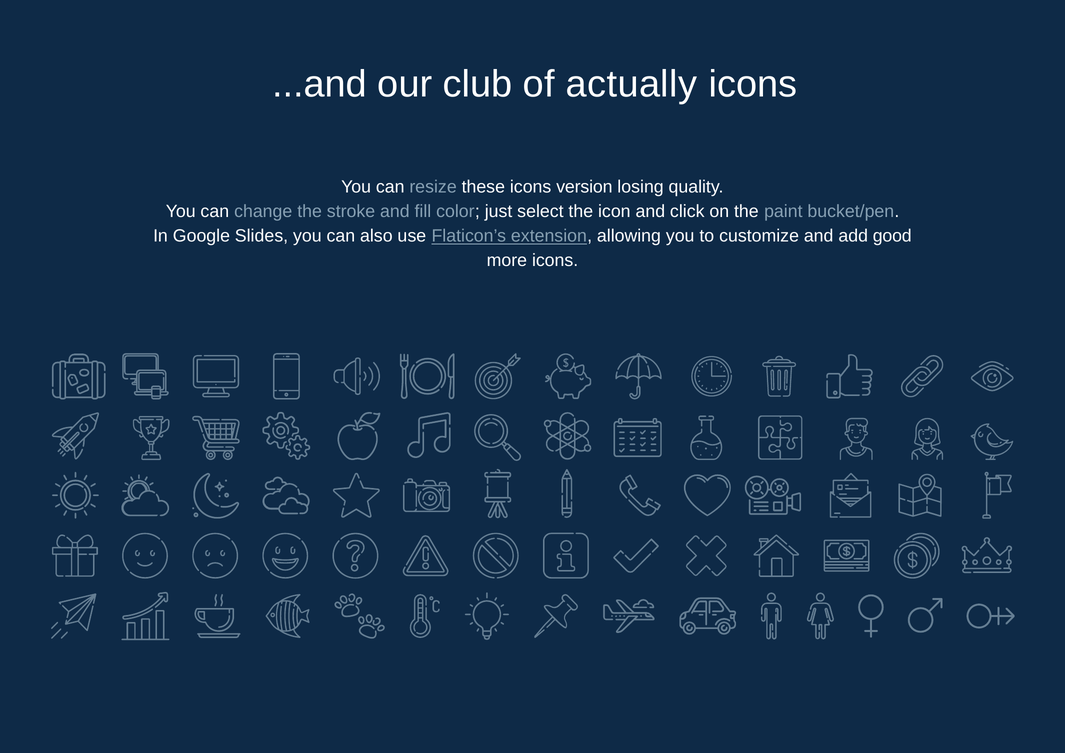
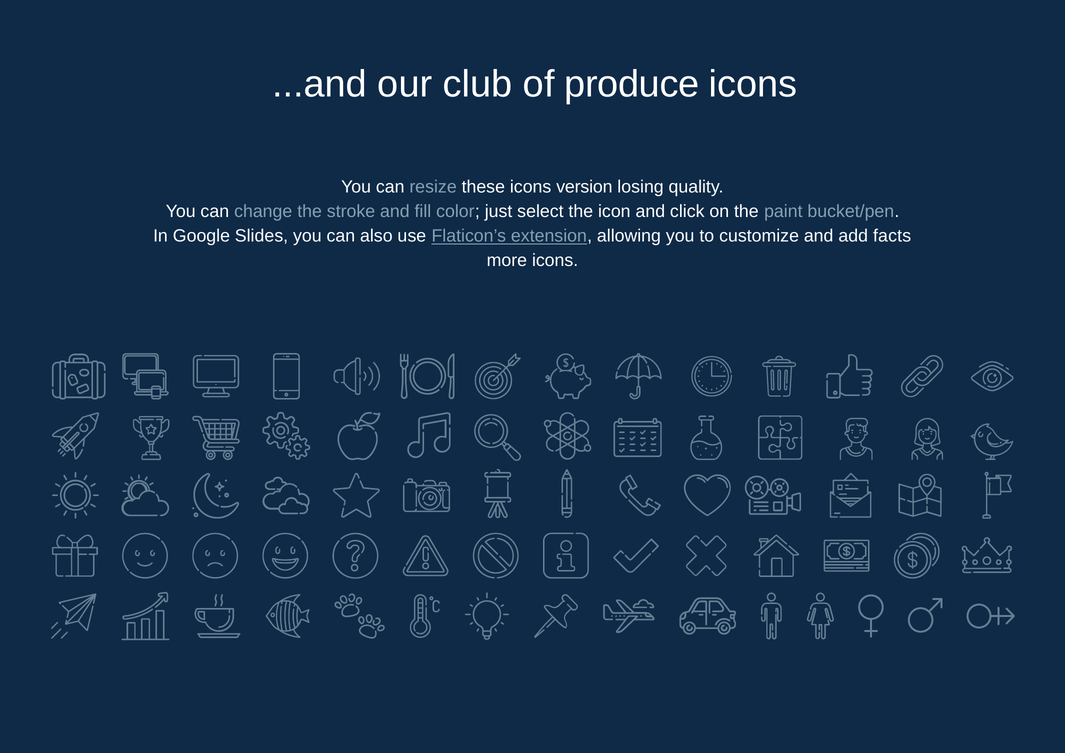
actually: actually -> produce
good: good -> facts
